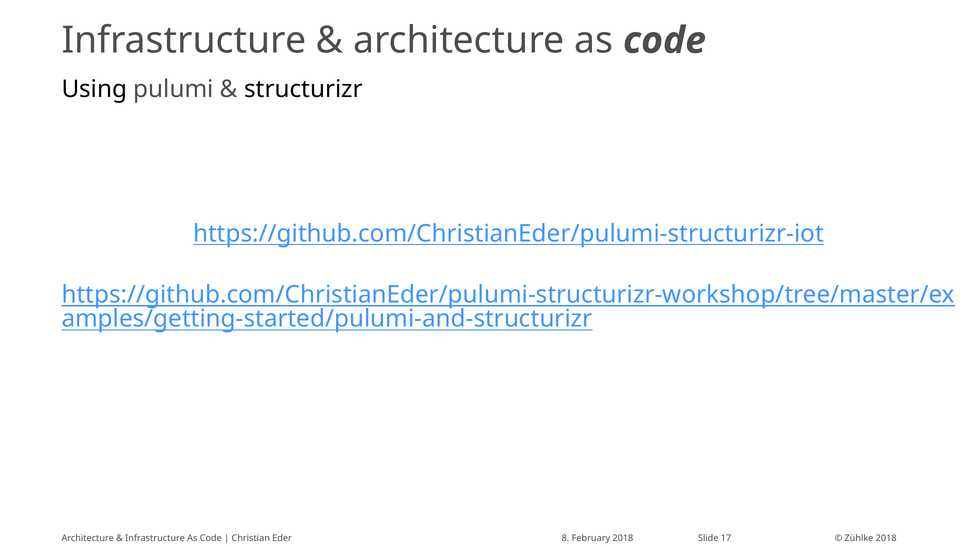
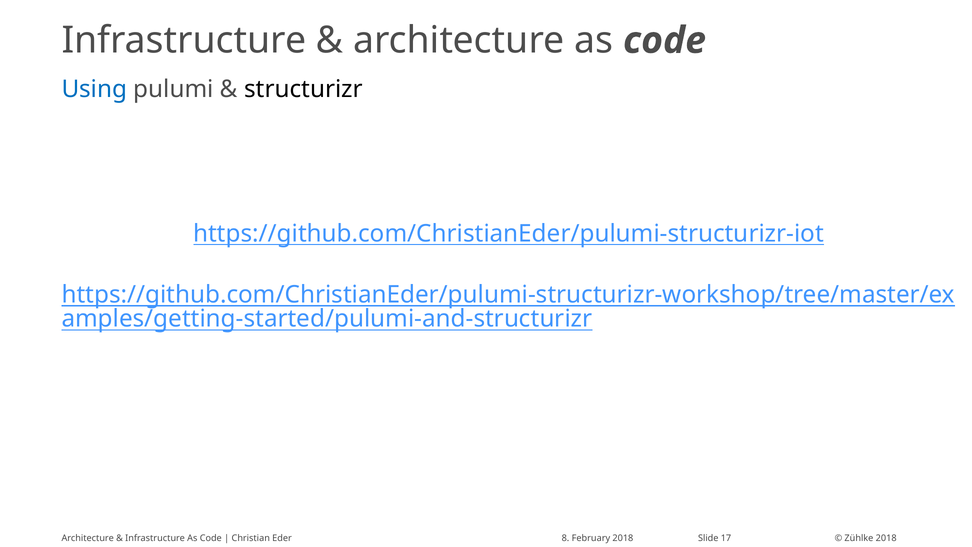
Using colour: black -> blue
